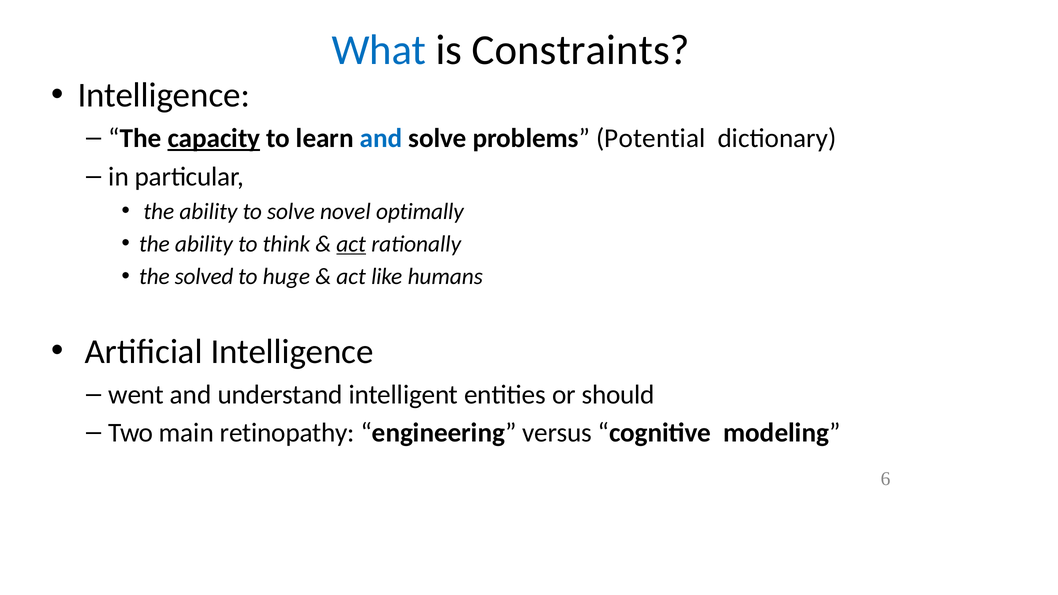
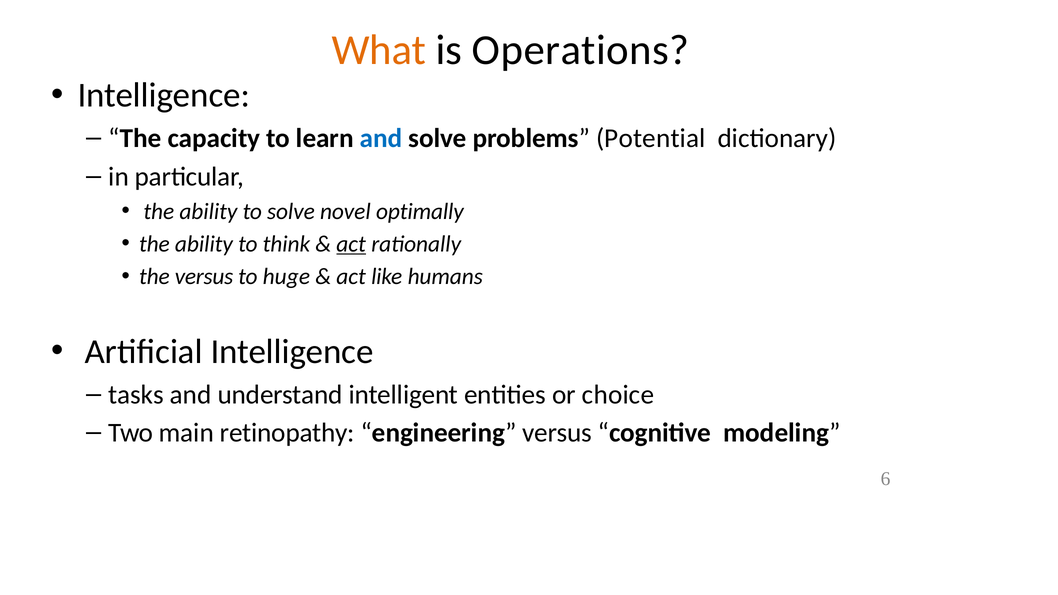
What colour: blue -> orange
Constraints: Constraints -> Operations
capacity underline: present -> none
the solved: solved -> versus
went: went -> tasks
should: should -> choice
